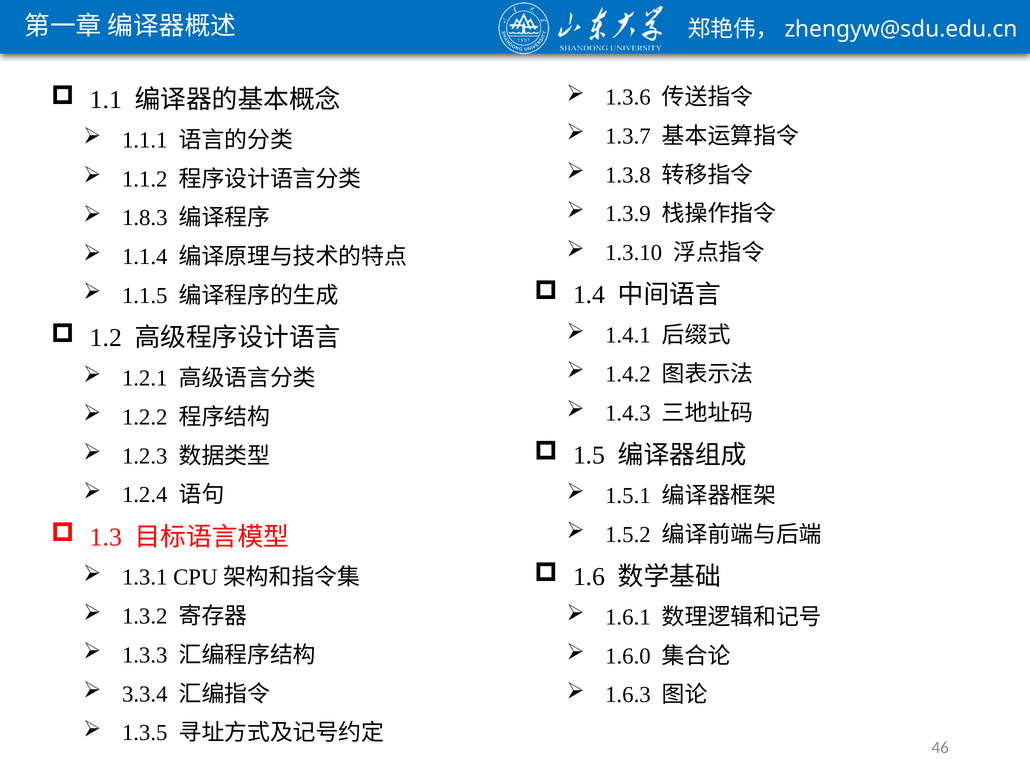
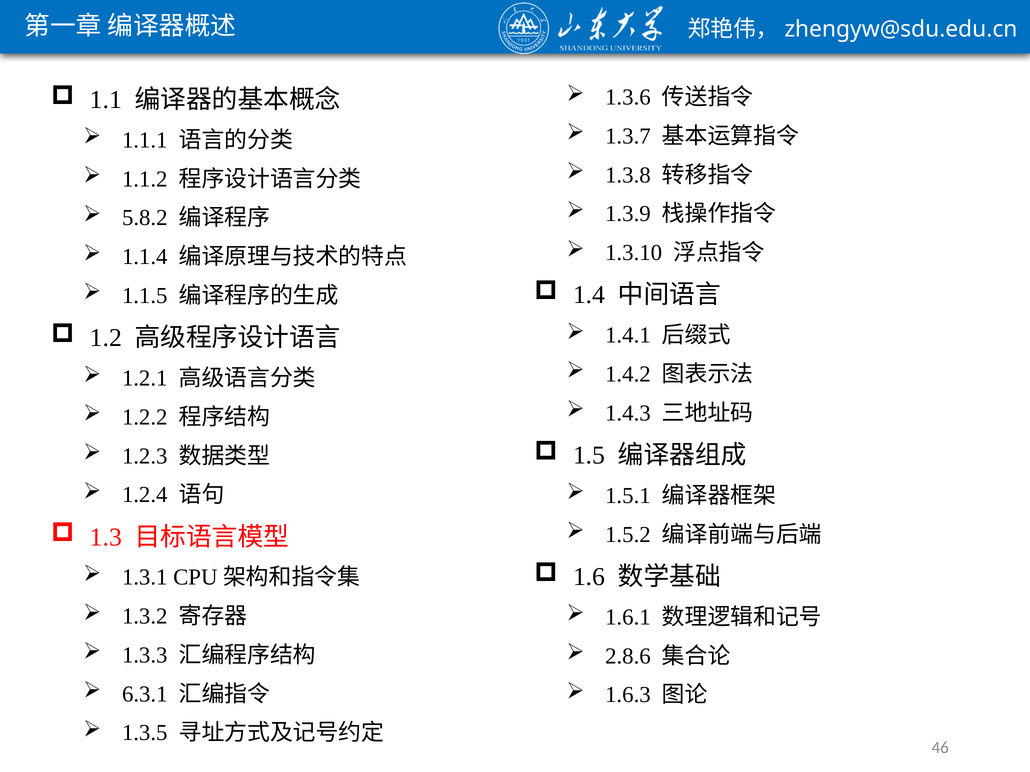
1.8.3: 1.8.3 -> 5.8.2
1.6.0: 1.6.0 -> 2.8.6
3.3.4: 3.3.4 -> 6.3.1
